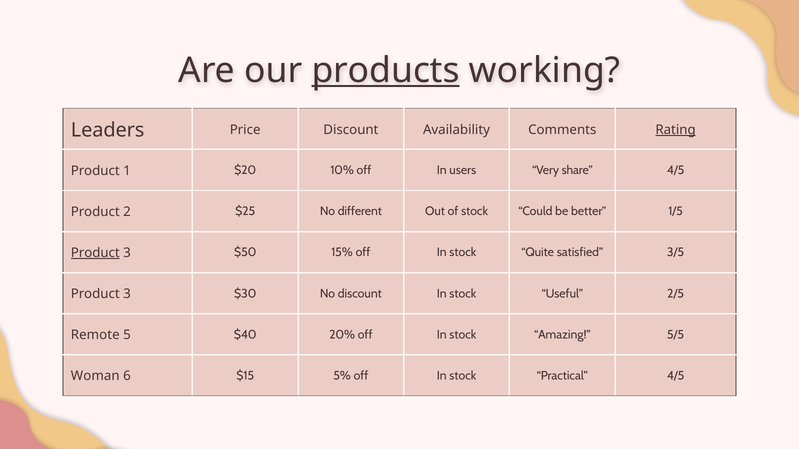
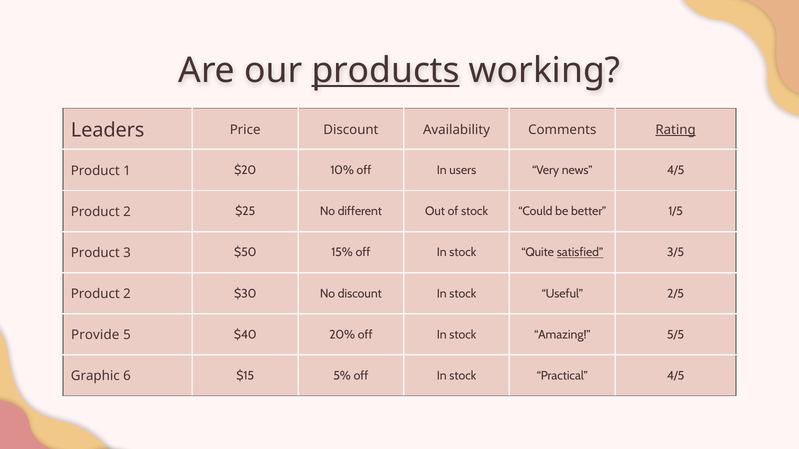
share: share -> news
Product at (95, 253) underline: present -> none
satisfied underline: none -> present
3 at (127, 294): 3 -> 2
Remote: Remote -> Provide
Woman: Woman -> Graphic
